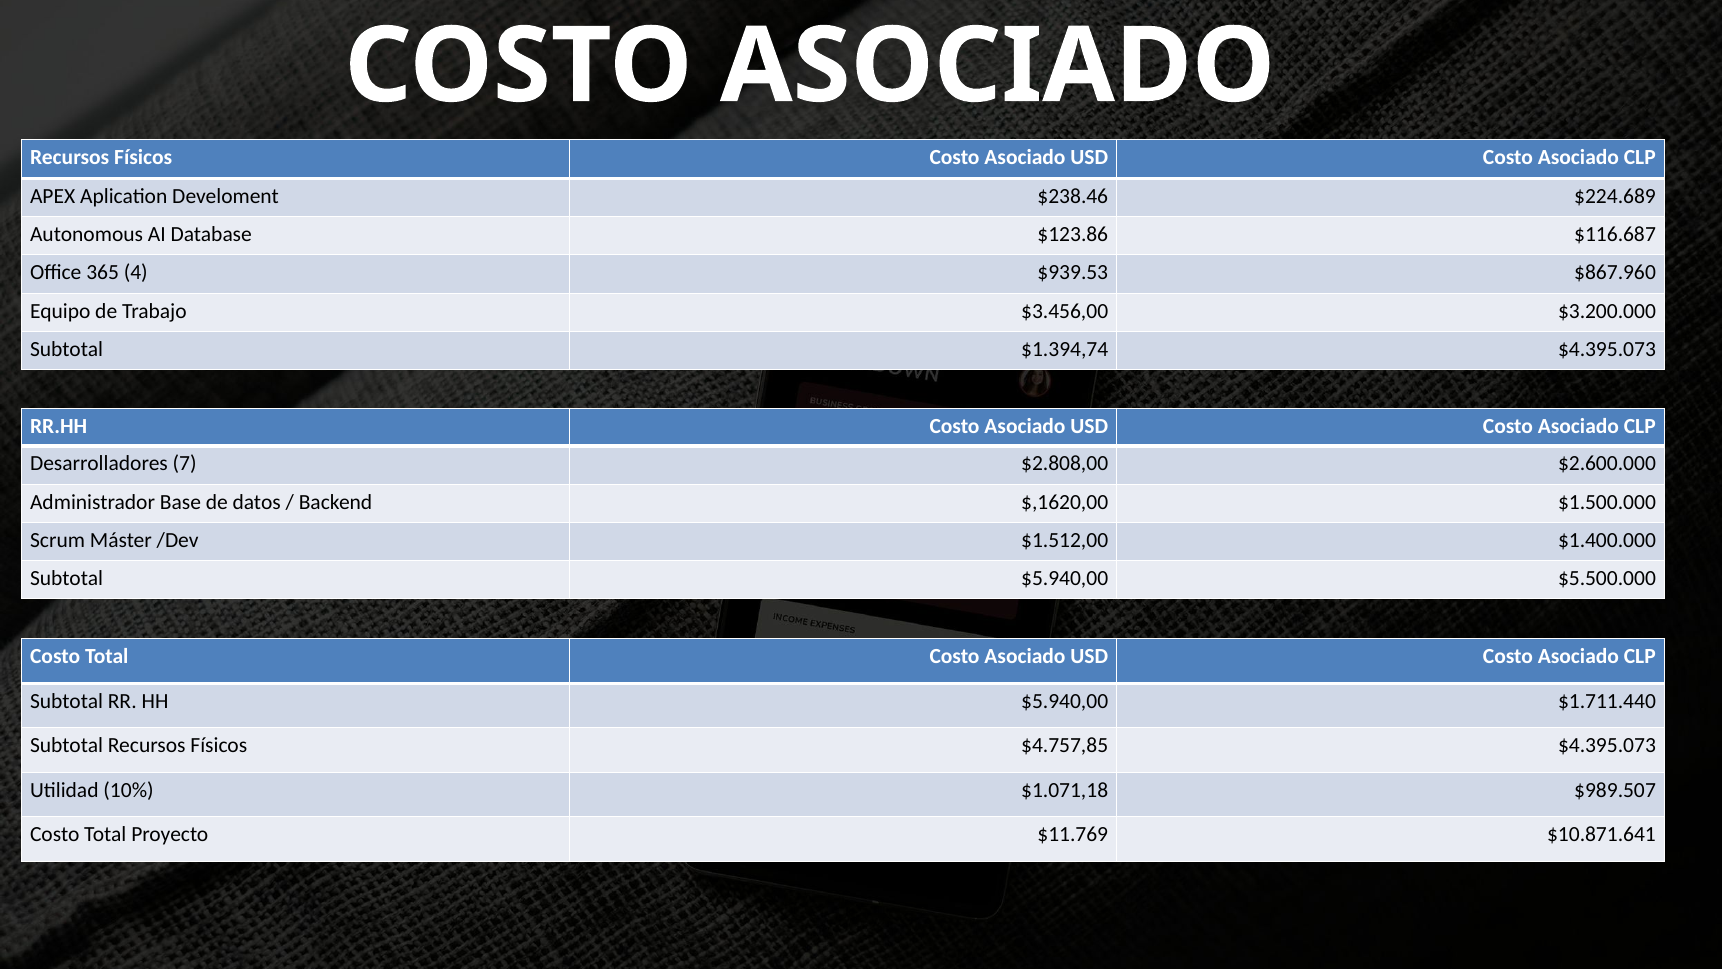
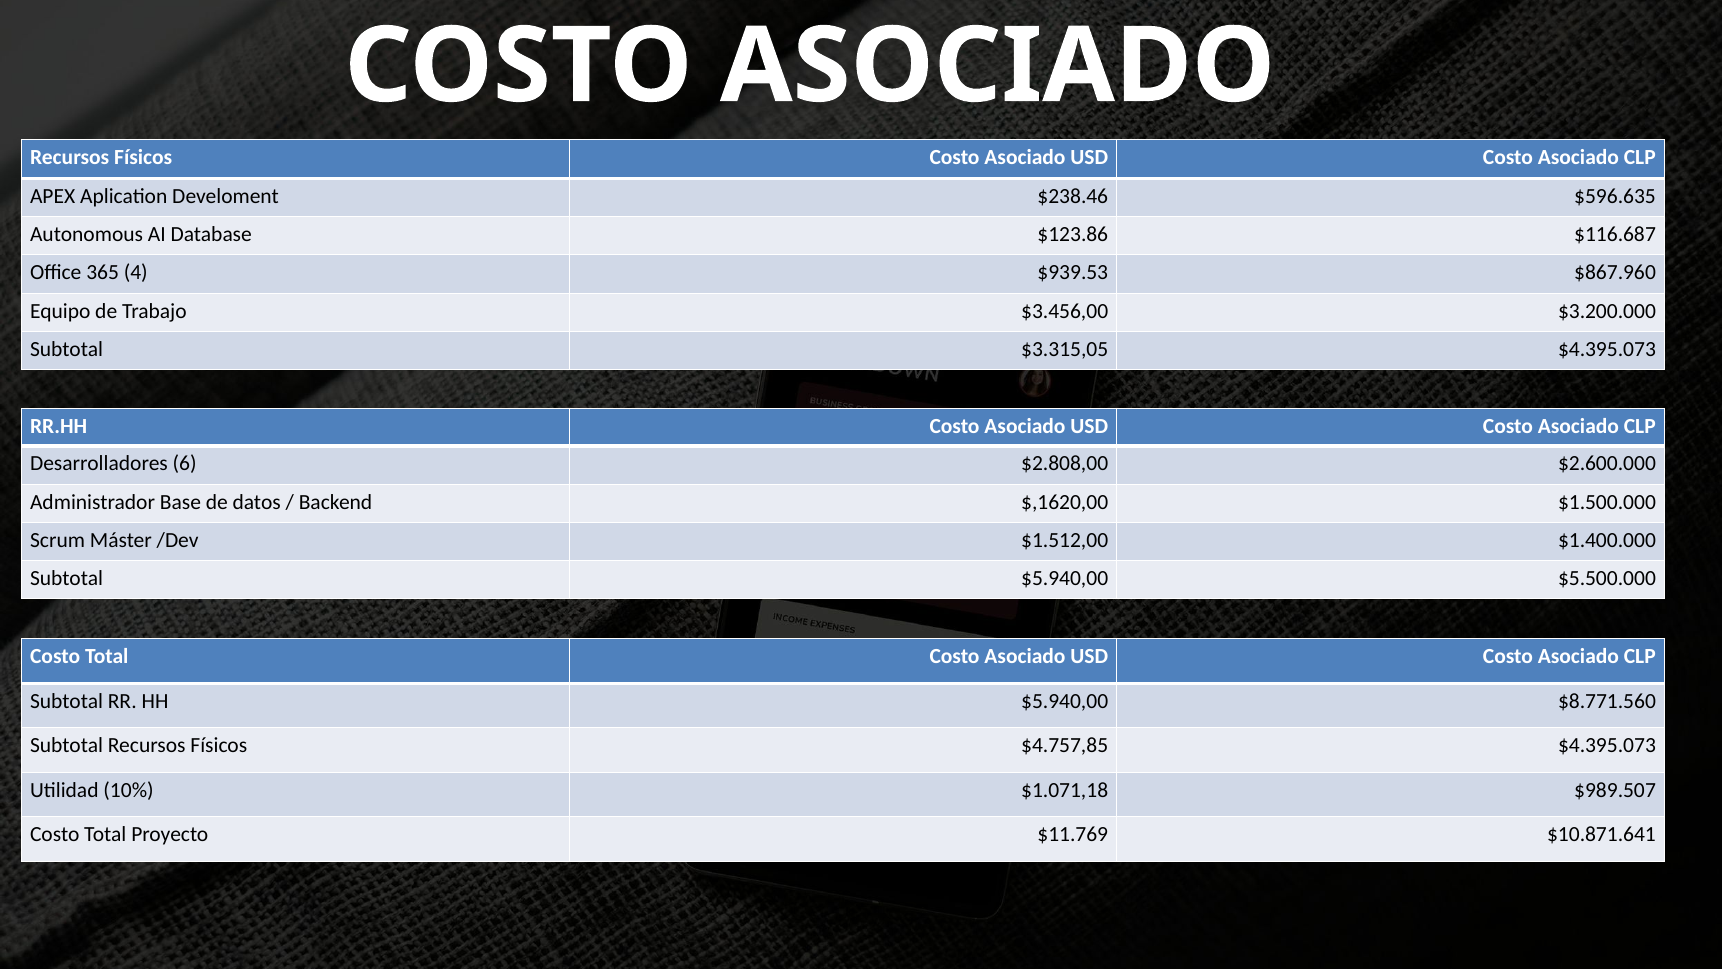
$224.689: $224.689 -> $596.635
$1.394,74: $1.394,74 -> $3.315,05
7: 7 -> 6
$1.711.440: $1.711.440 -> $8.771.560
